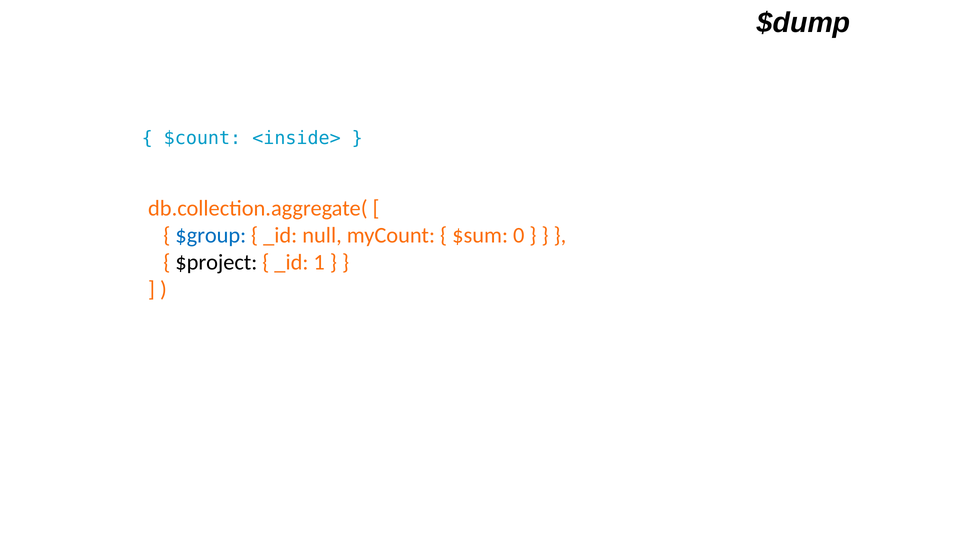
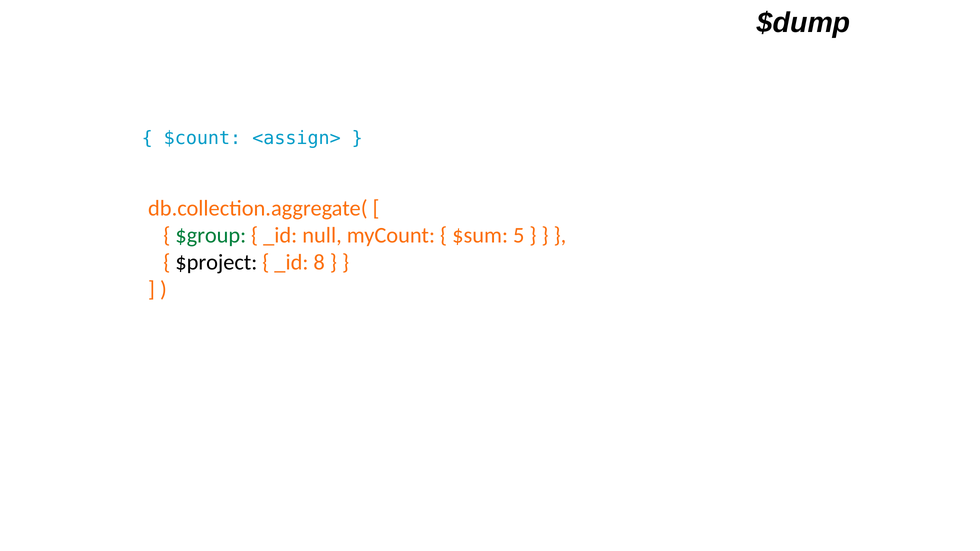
<inside>: <inside> -> <assign>
$group colour: blue -> green
0: 0 -> 5
1: 1 -> 8
